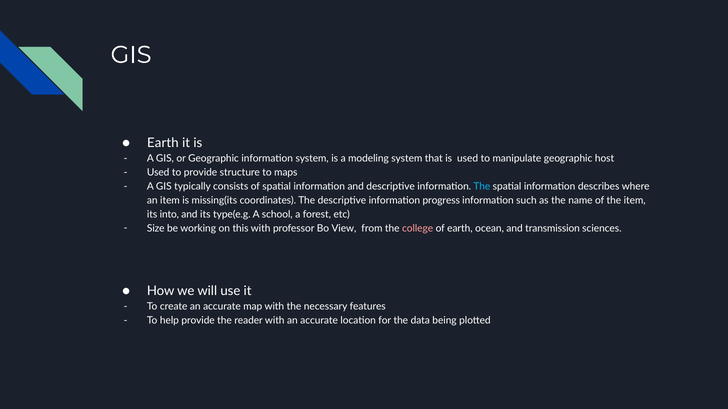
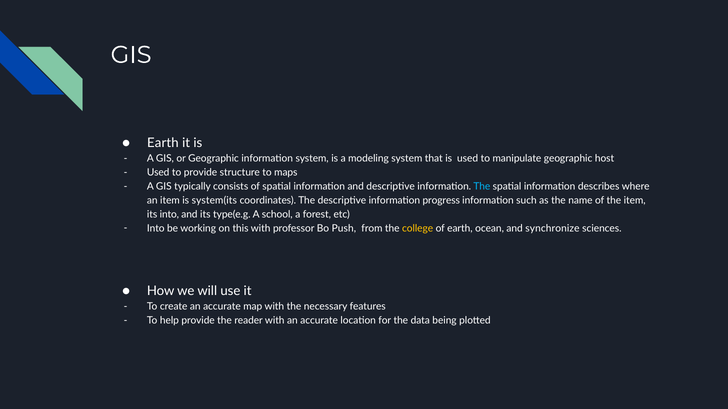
missing(its: missing(its -> system(its
Size at (156, 229): Size -> Into
View: View -> Push
college colour: pink -> yellow
transmission: transmission -> synchronize
